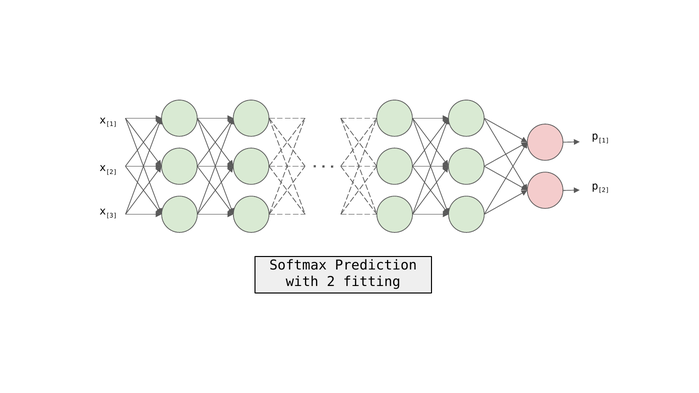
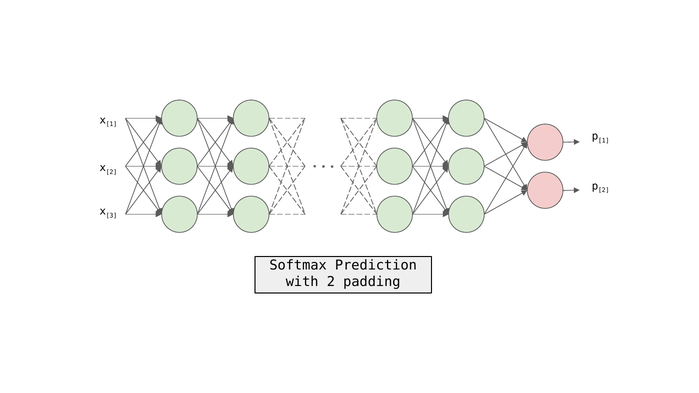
fitting: fitting -> padding
